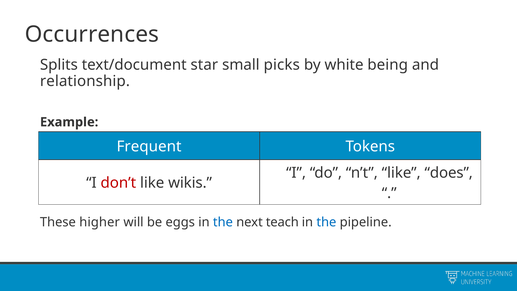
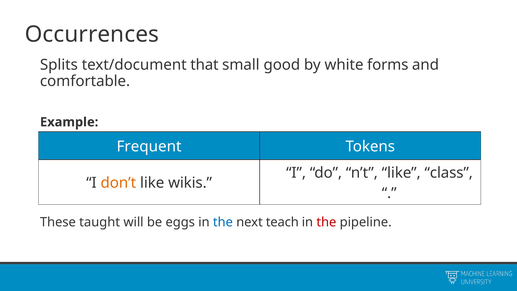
star: star -> that
picks: picks -> good
being: being -> forms
relationship: relationship -> comfortable
does: does -> class
don’t colour: red -> orange
higher: higher -> taught
the at (326, 222) colour: blue -> red
